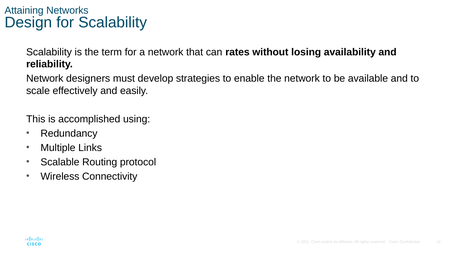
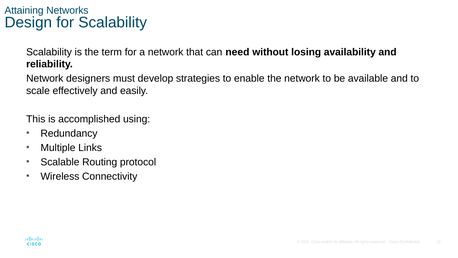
rates: rates -> need
